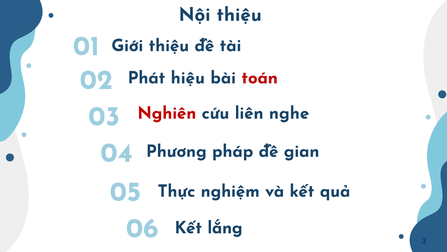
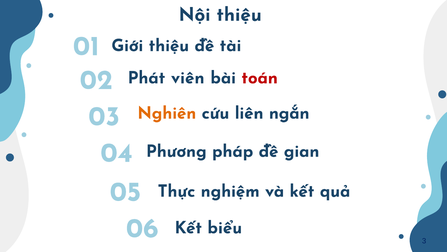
hiệu: hiệu -> viên
Nghiên colour: red -> orange
nghe: nghe -> ngắn
lắng: lắng -> biểu
